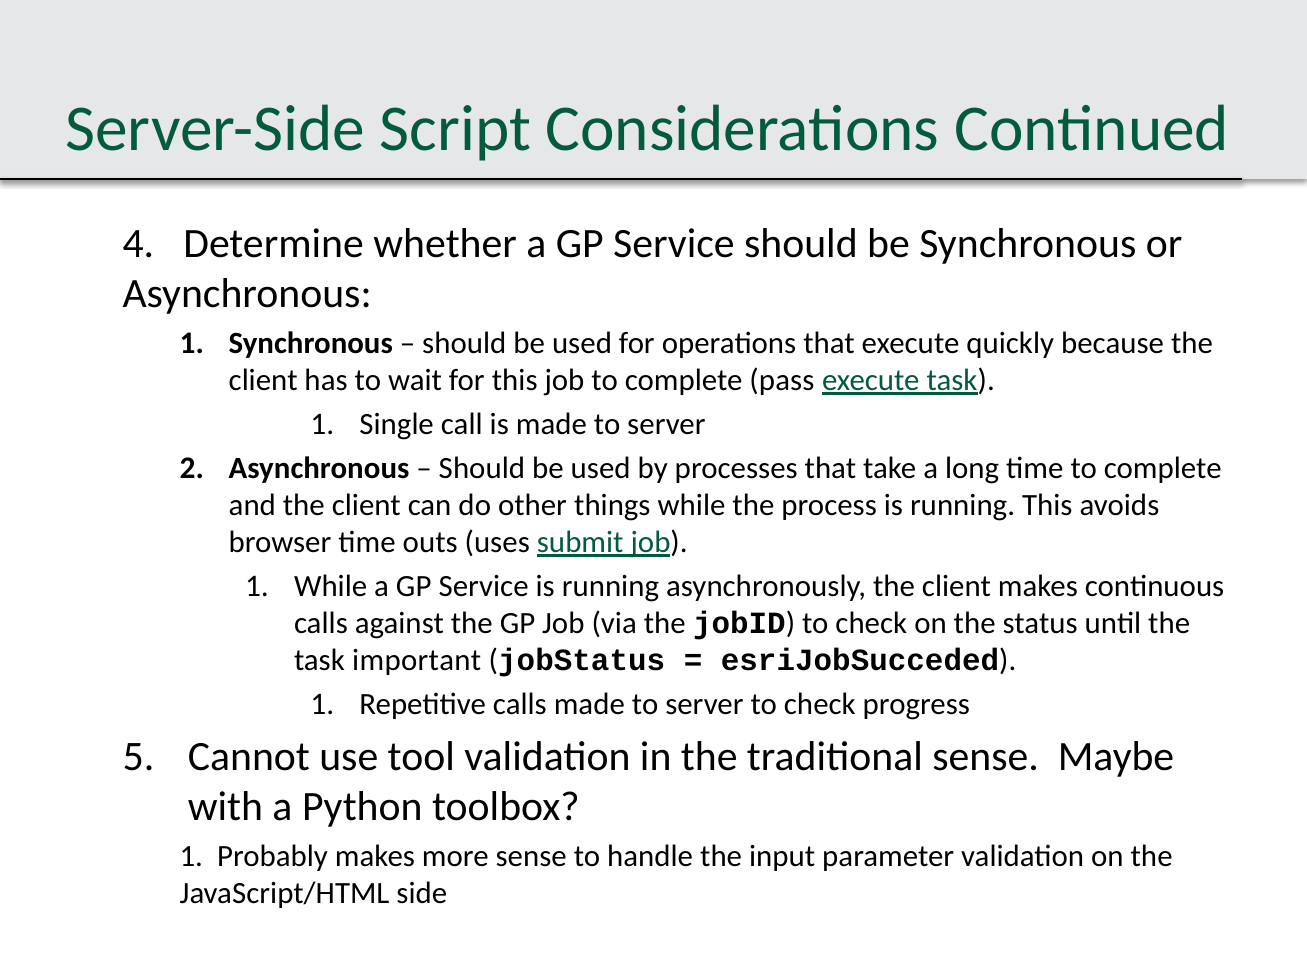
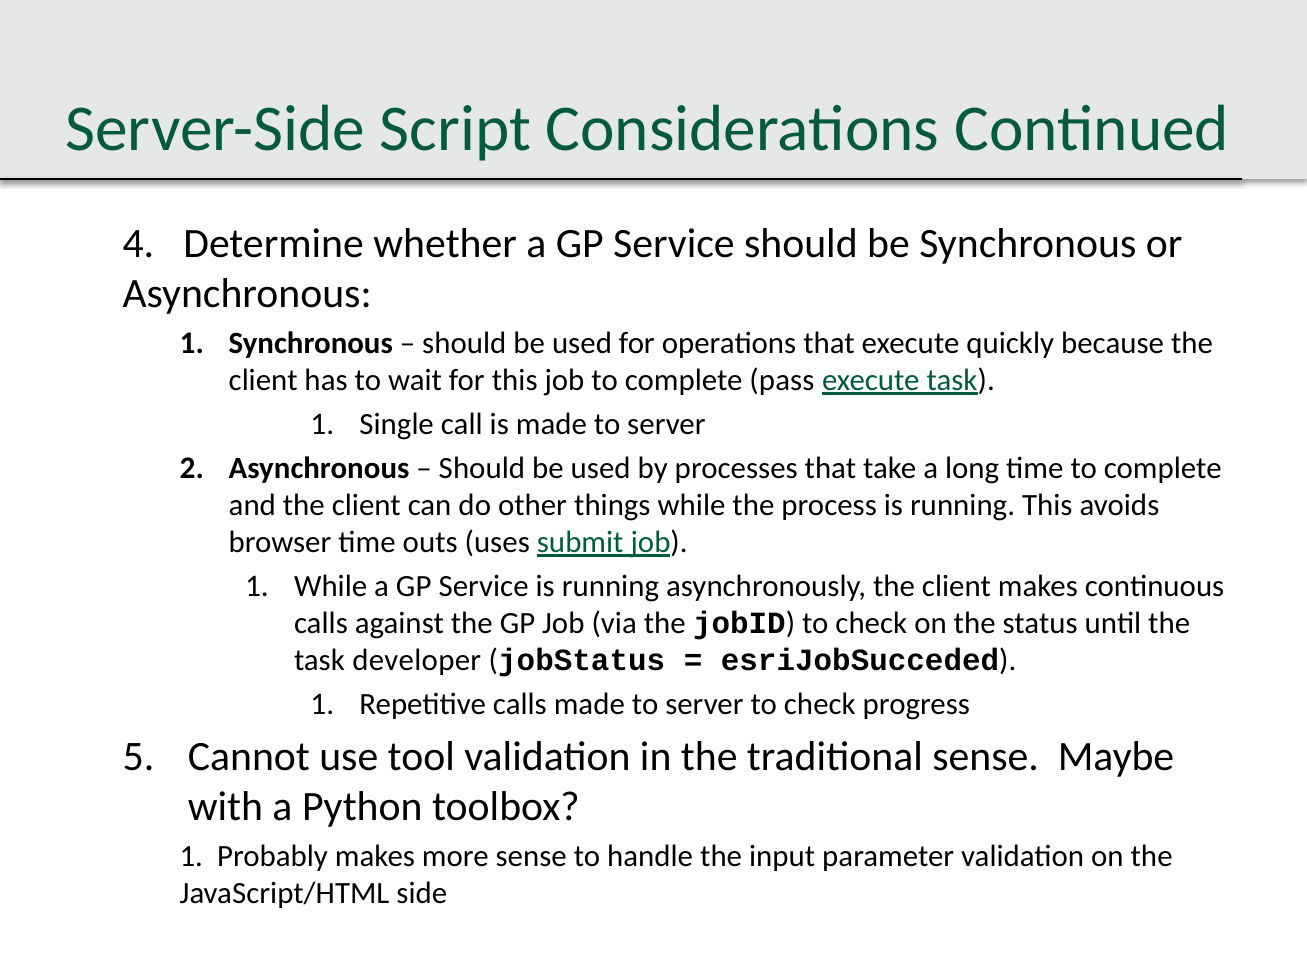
important: important -> developer
